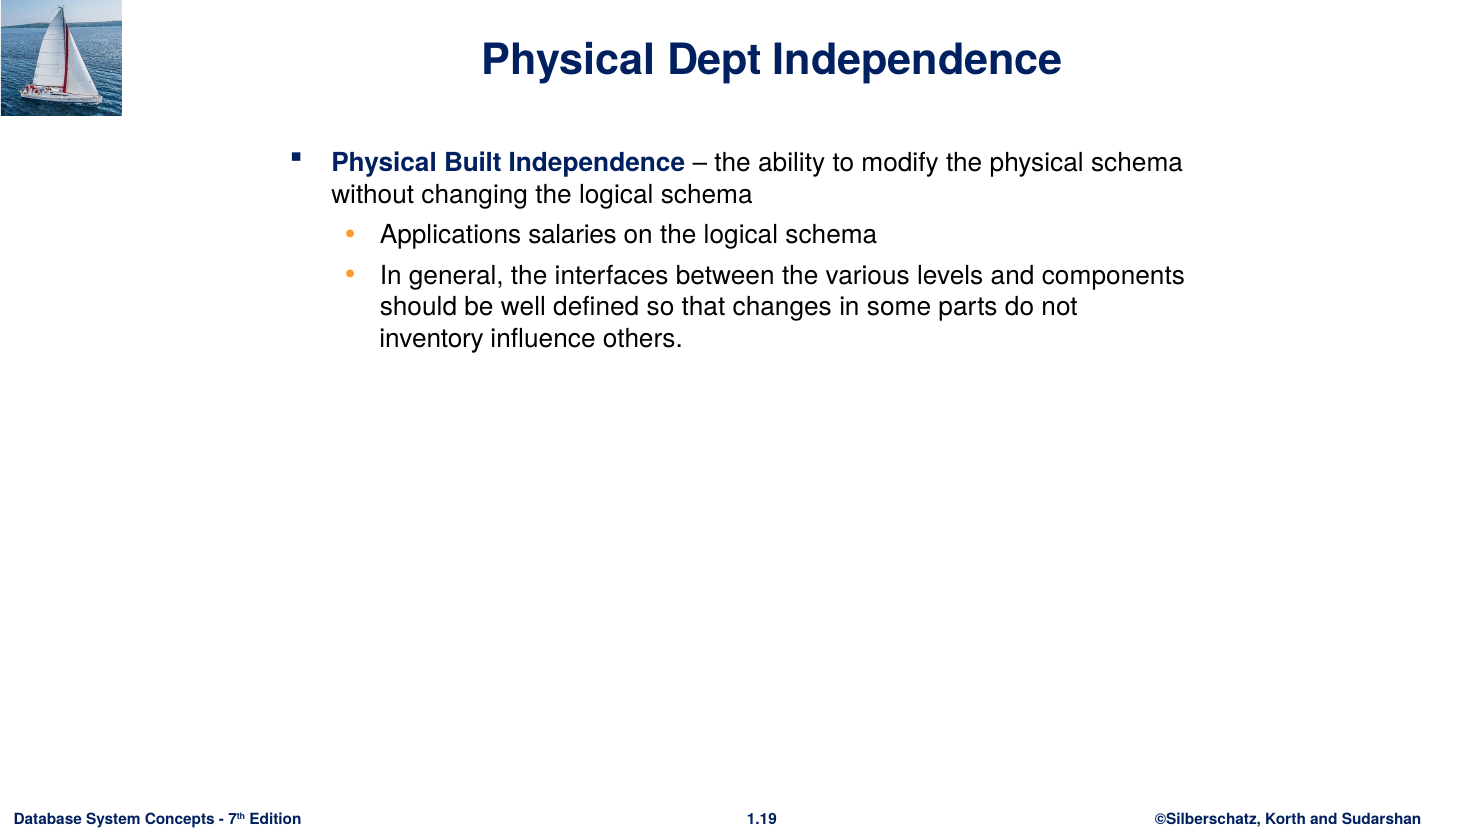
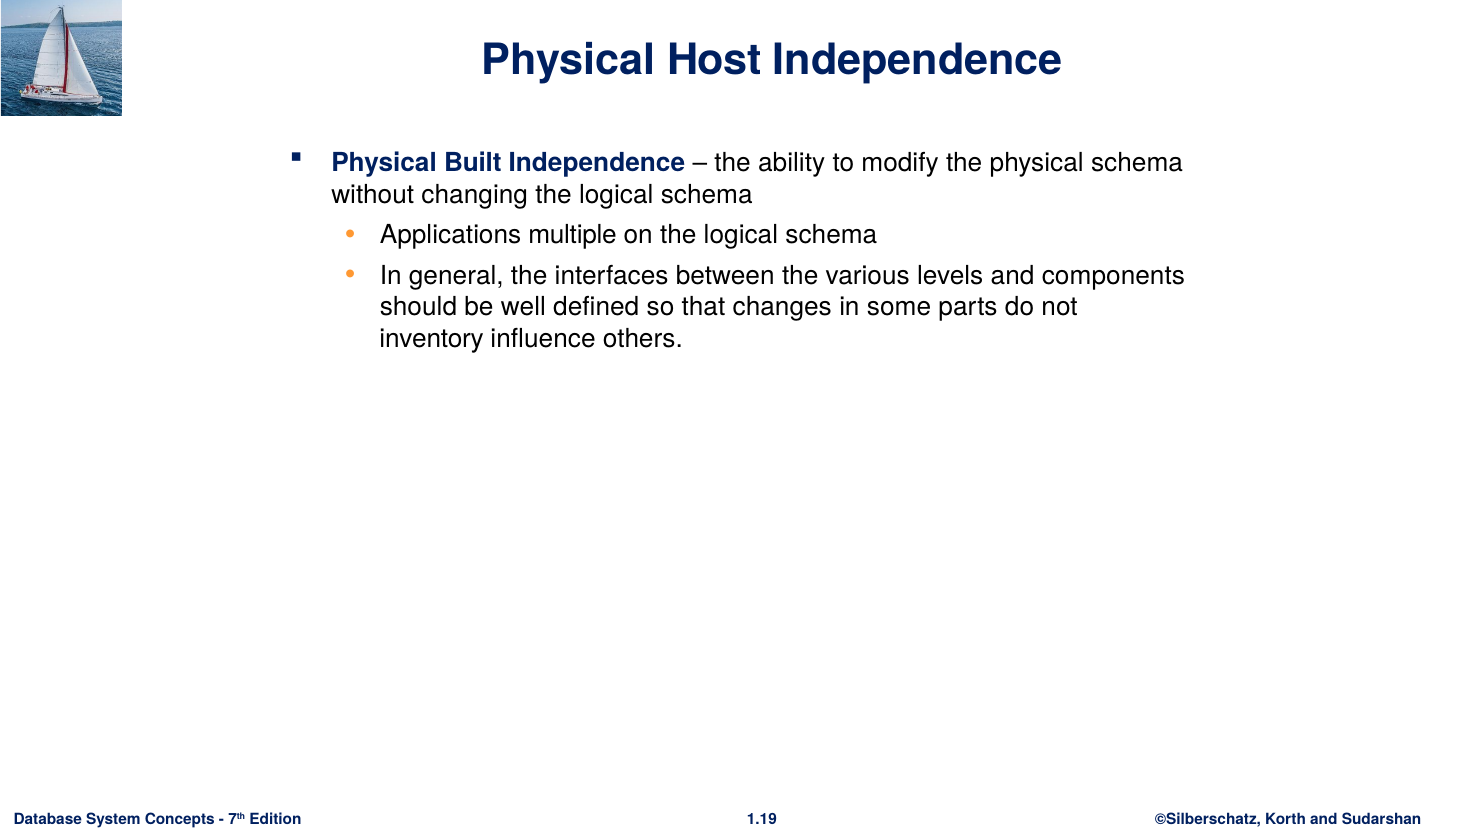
Dept: Dept -> Host
salaries: salaries -> multiple
